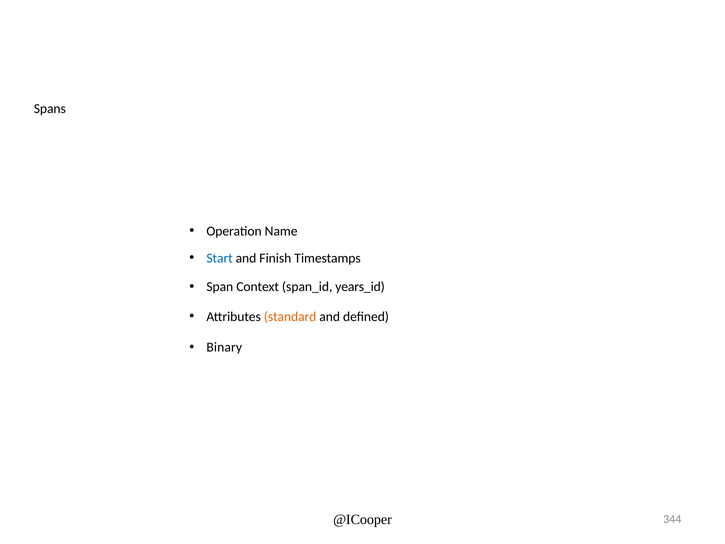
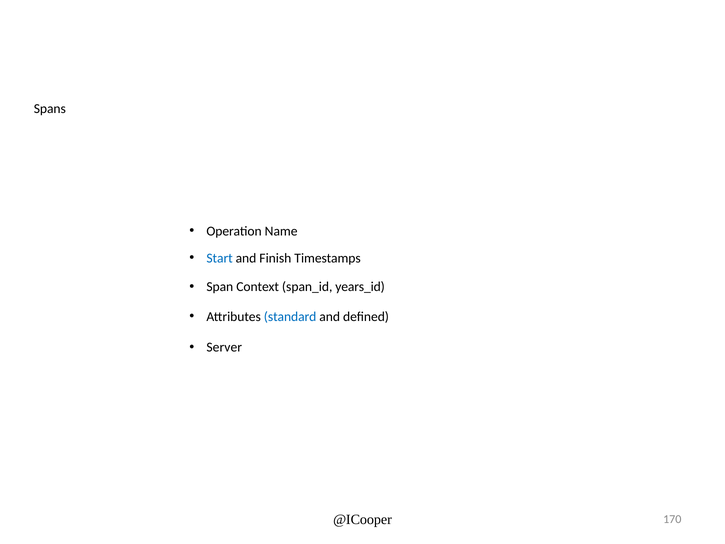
standard colour: orange -> blue
Binary: Binary -> Server
344: 344 -> 170
